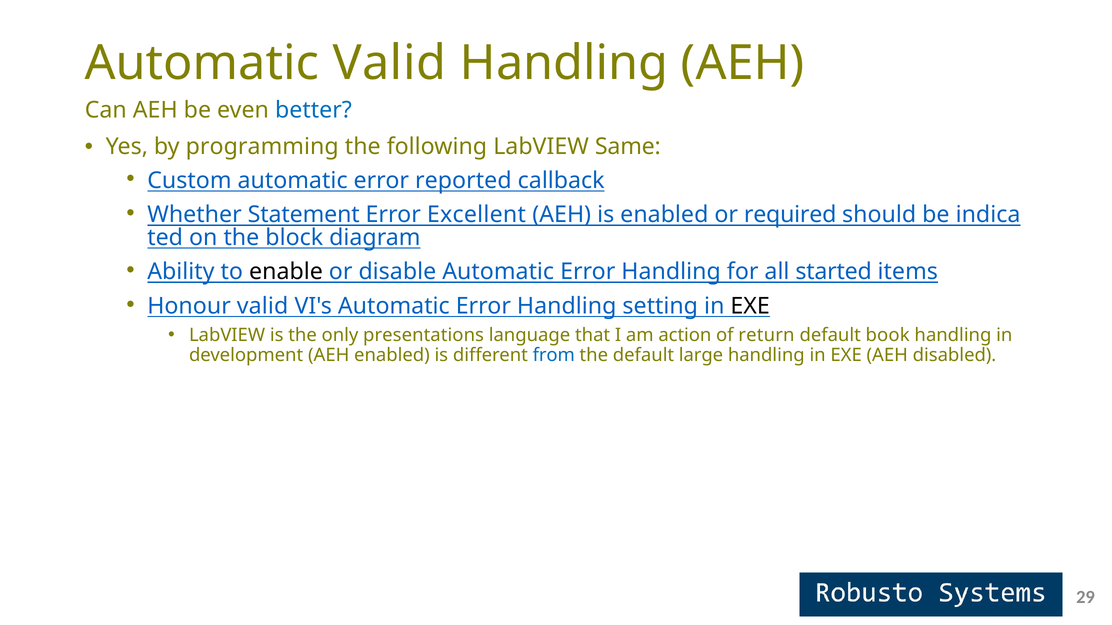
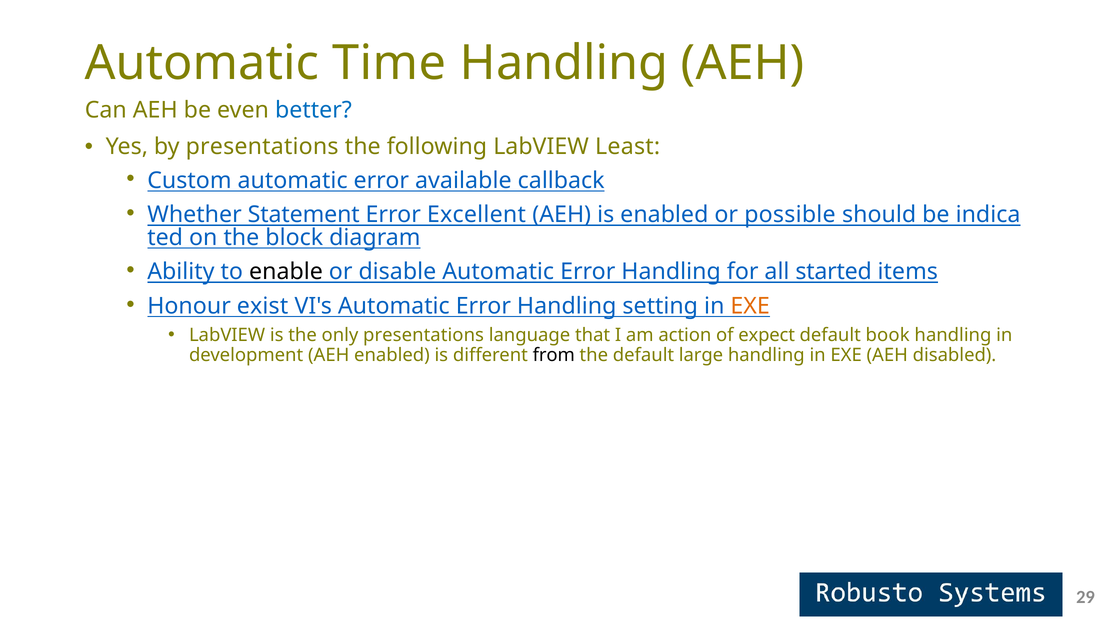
Automatic Valid: Valid -> Time
by programming: programming -> presentations
Same: Same -> Least
reported: reported -> available
required: required -> possible
Honour valid: valid -> exist
EXE at (750, 306) colour: black -> orange
return: return -> expect
from colour: blue -> black
